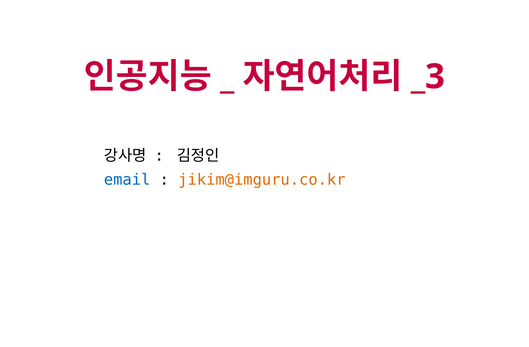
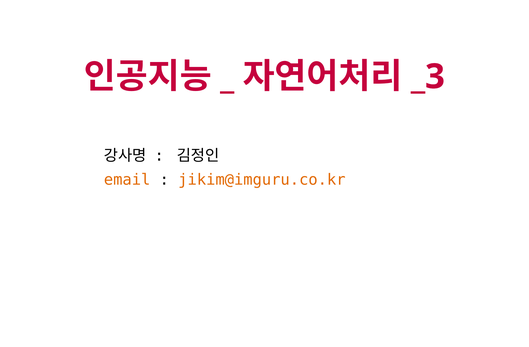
email colour: blue -> orange
